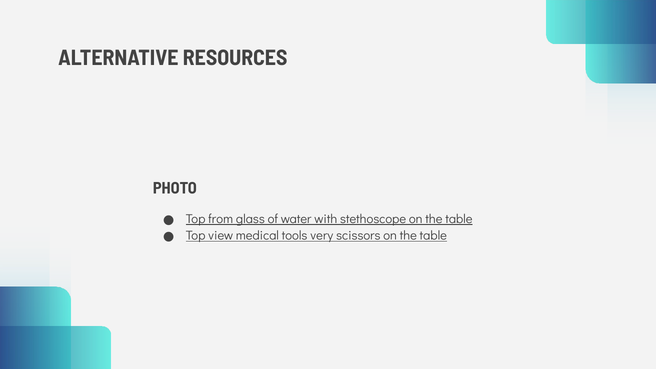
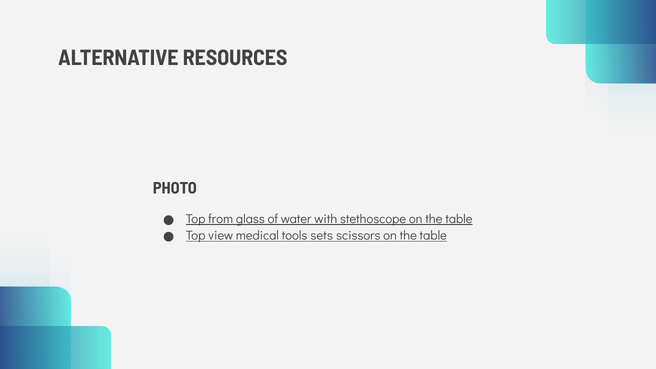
very: very -> sets
